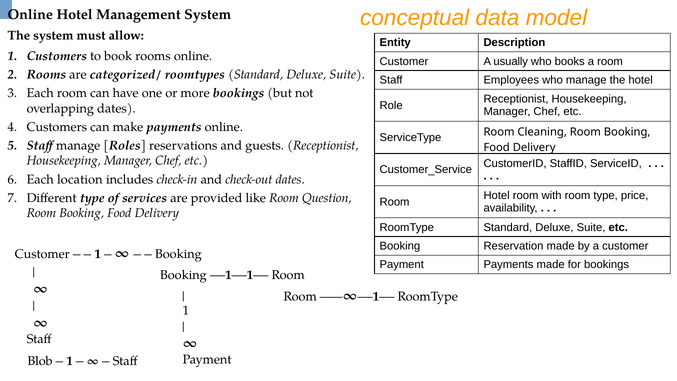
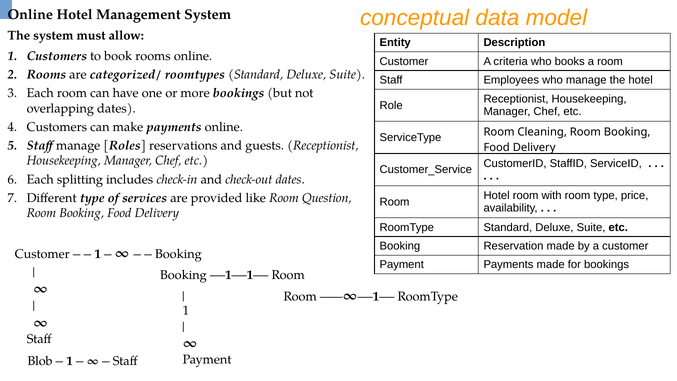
usually: usually -> criteria
location: location -> splitting
